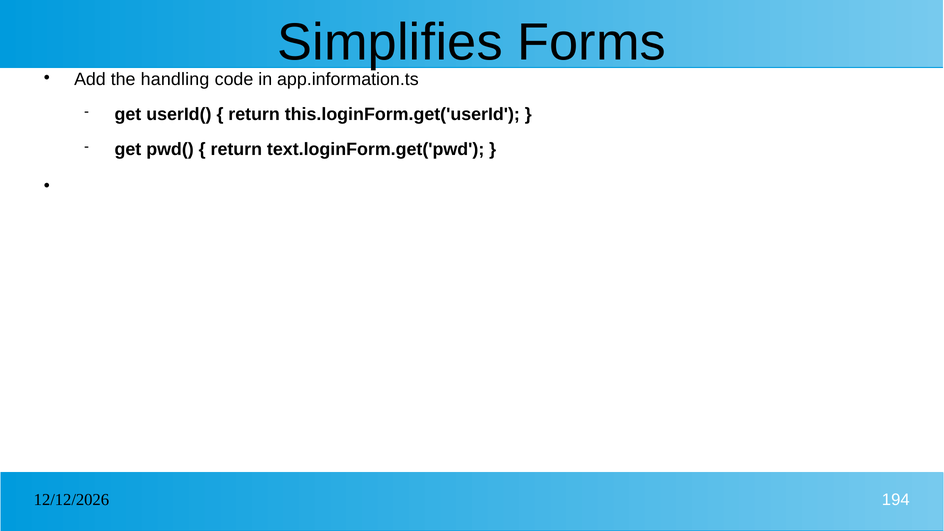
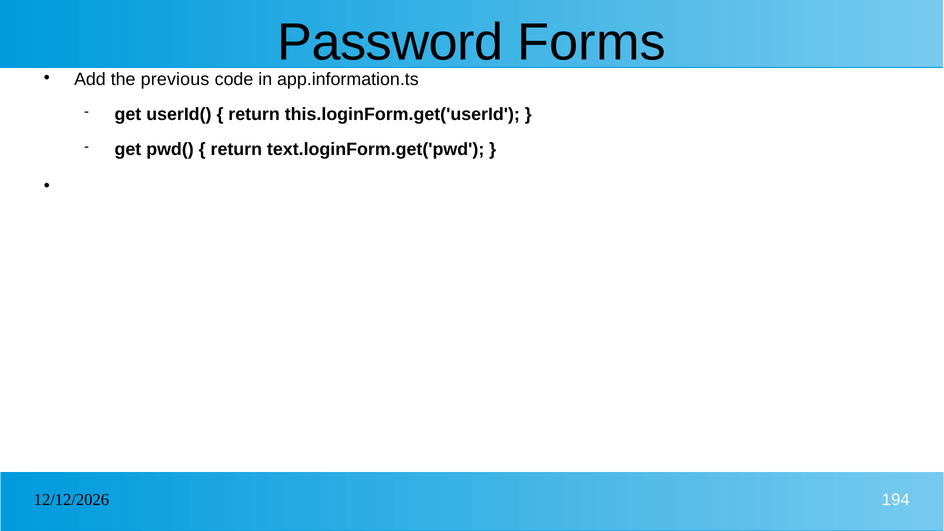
Simplifies: Simplifies -> Password
handling: handling -> previous
